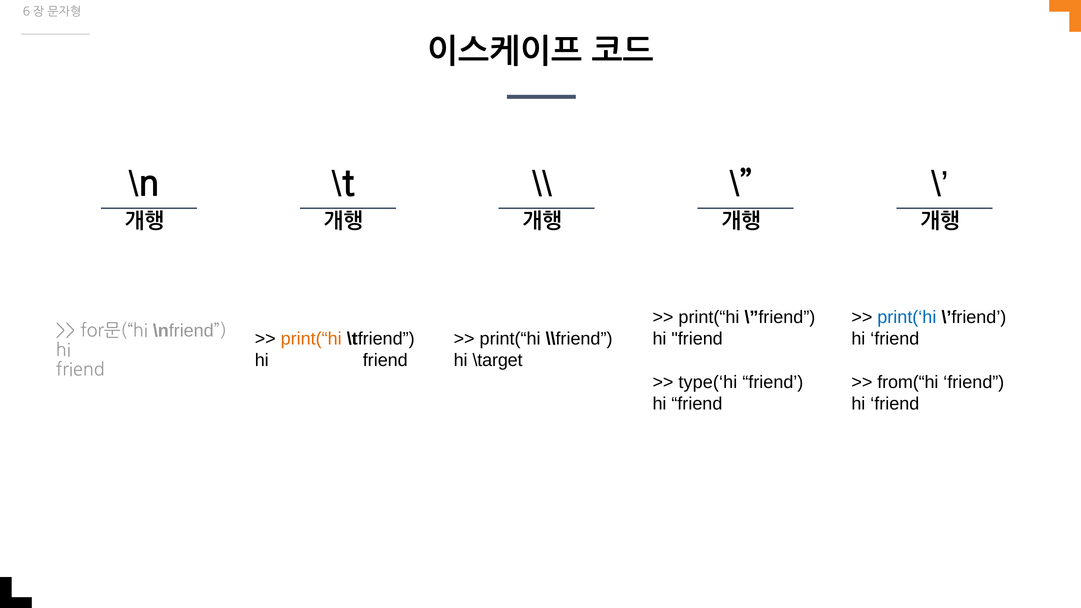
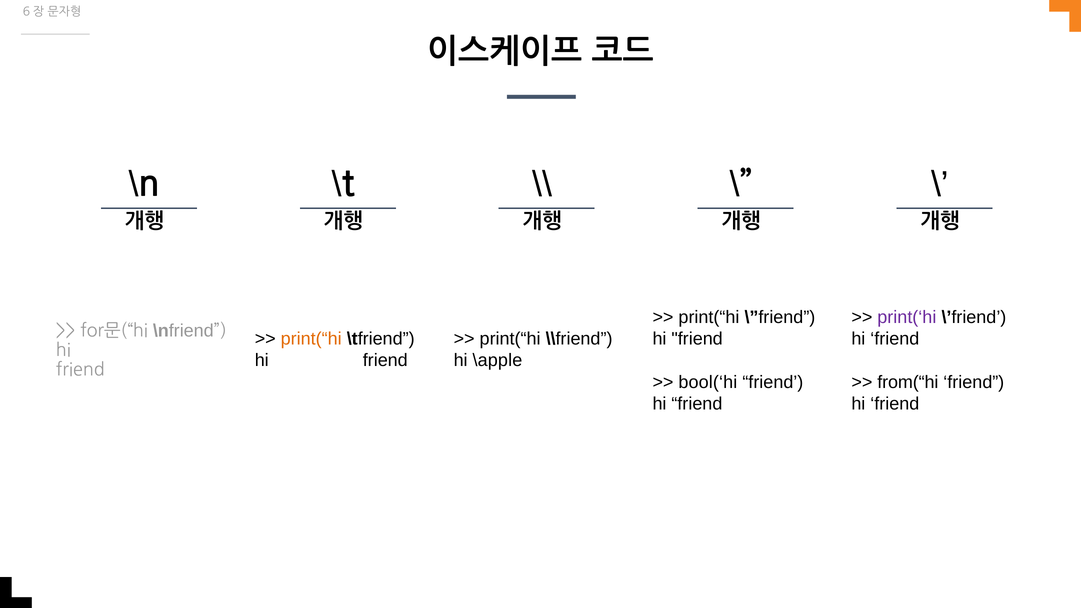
print(‘hi colour: blue -> purple
\target: \target -> \apple
type(‘hi: type(‘hi -> bool(‘hi
